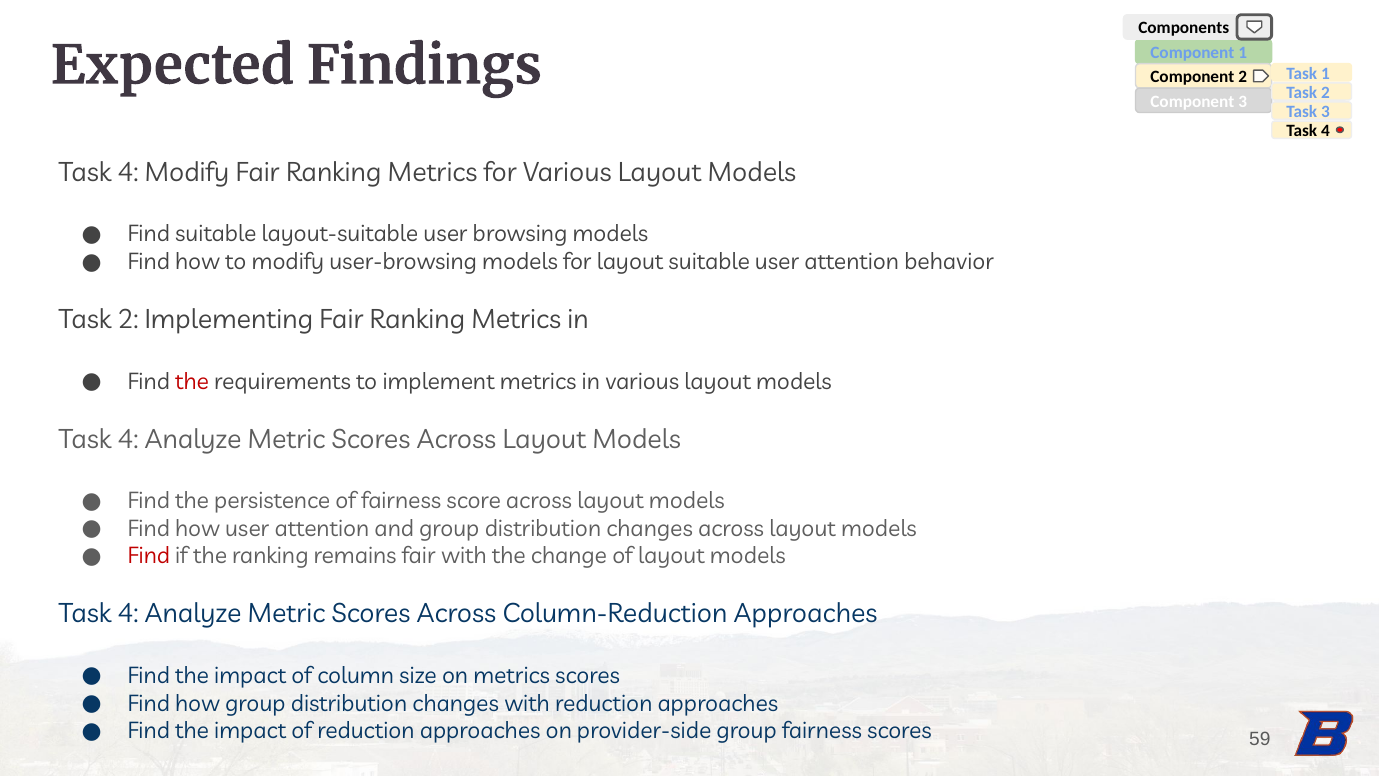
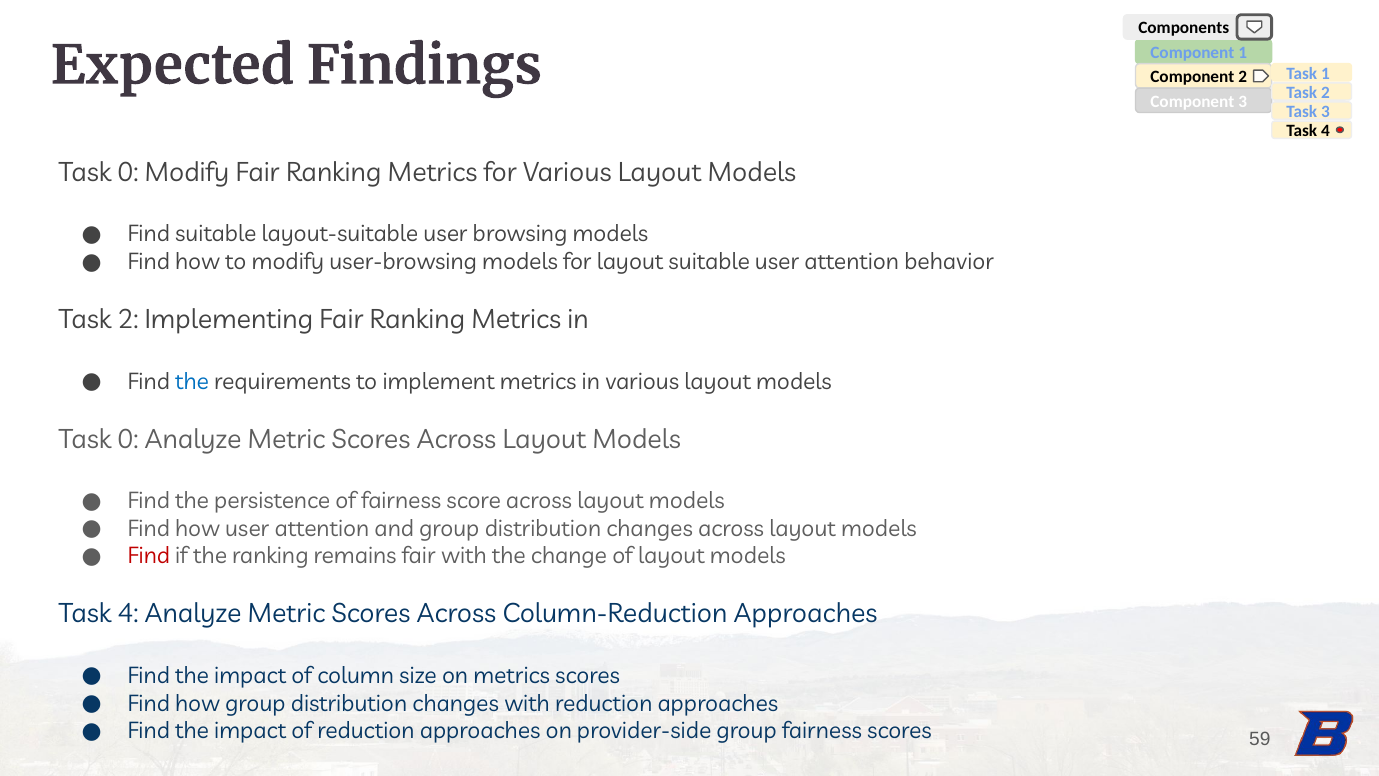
4 at (128, 172): 4 -> 0
the at (192, 381) colour: red -> blue
4 at (128, 439): 4 -> 0
